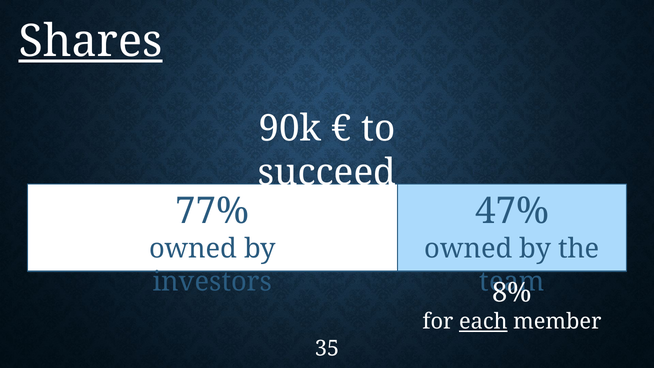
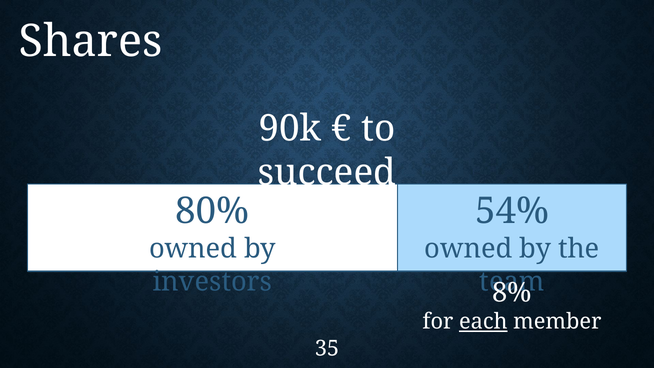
Shares underline: present -> none
77%: 77% -> 80%
47%: 47% -> 54%
